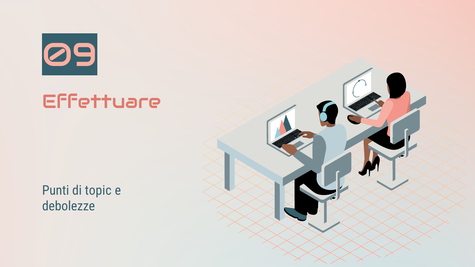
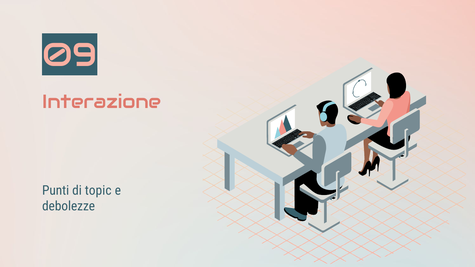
Effettuare: Effettuare -> Interazione
